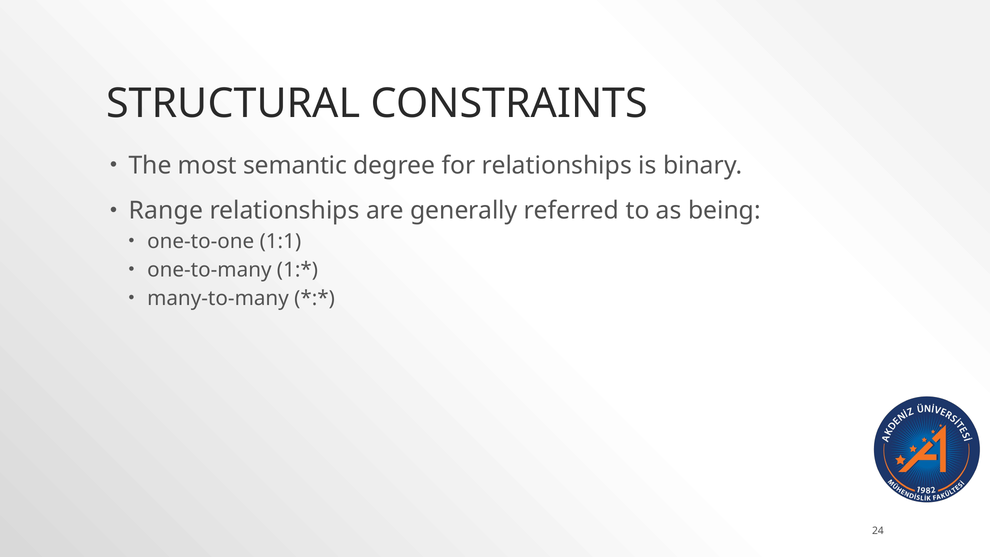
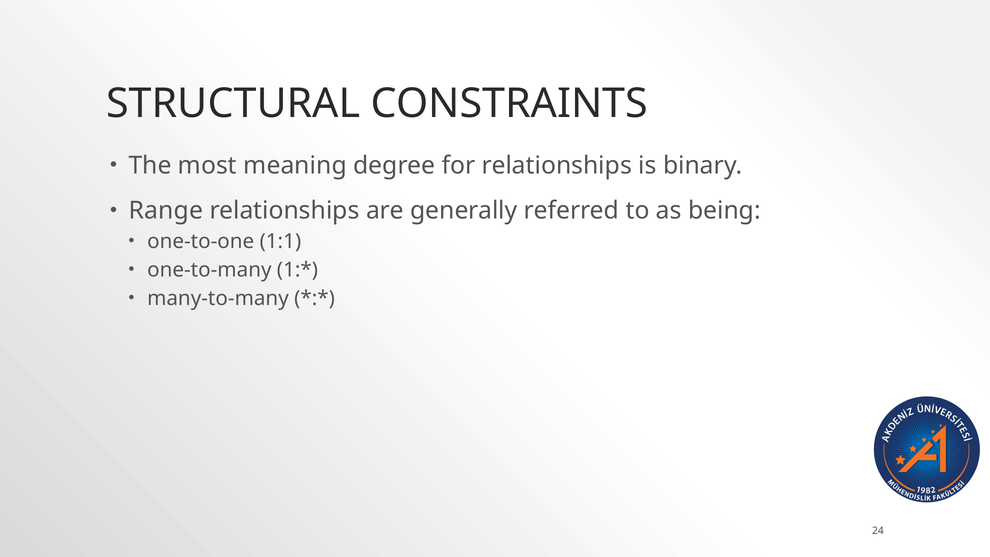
semantic: semantic -> meaning
